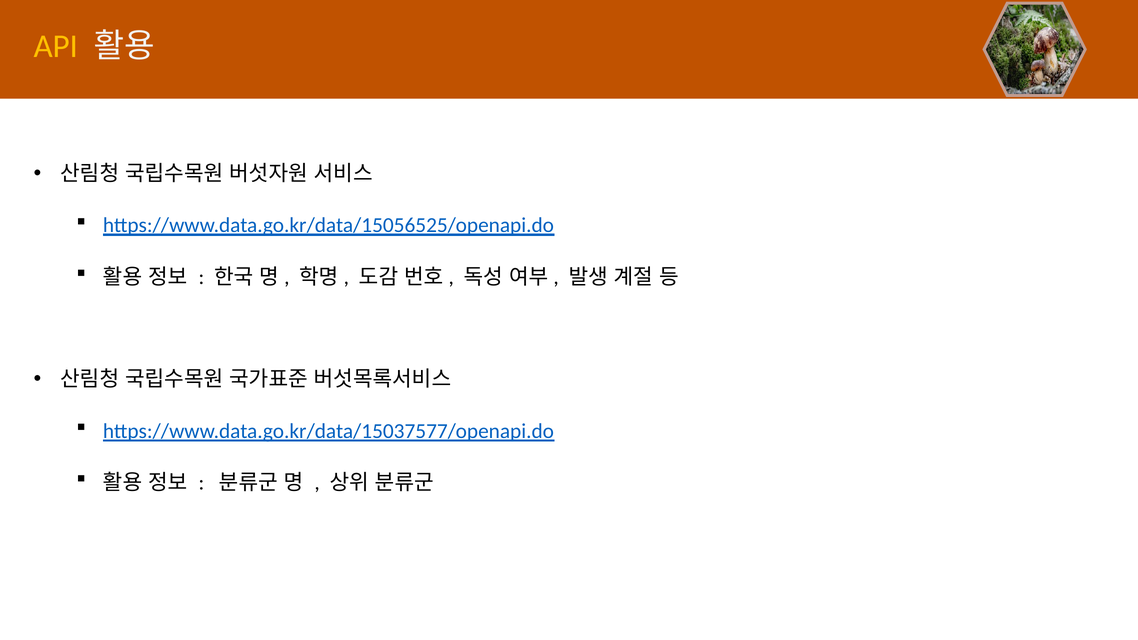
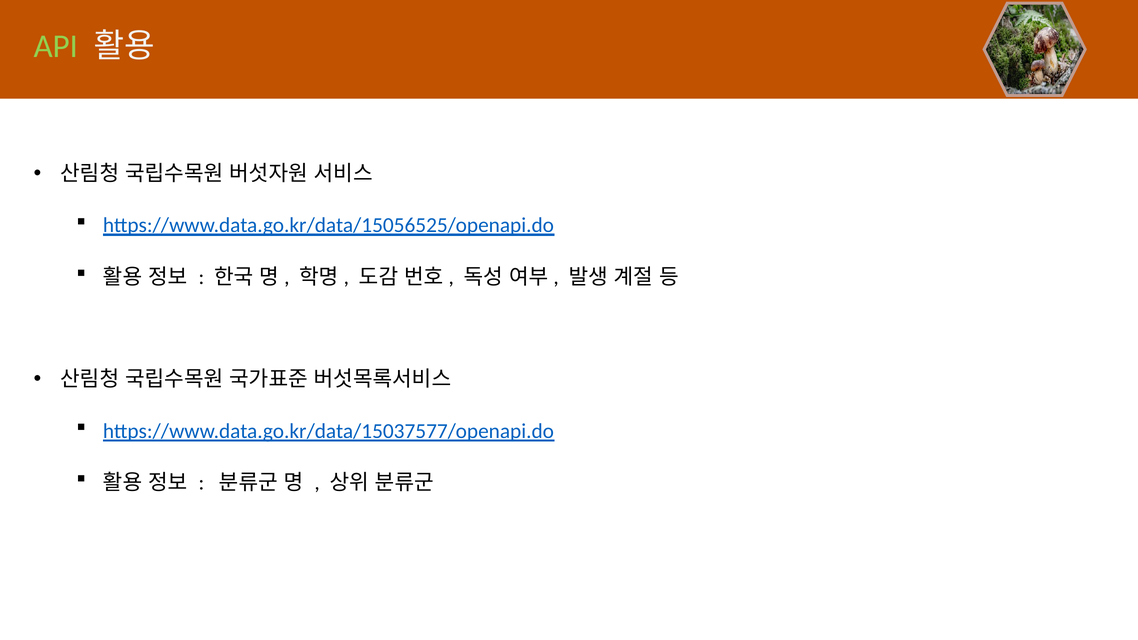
API colour: yellow -> light green
